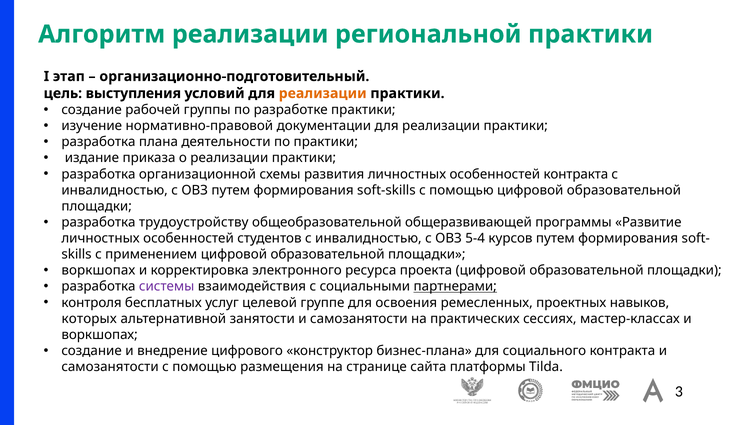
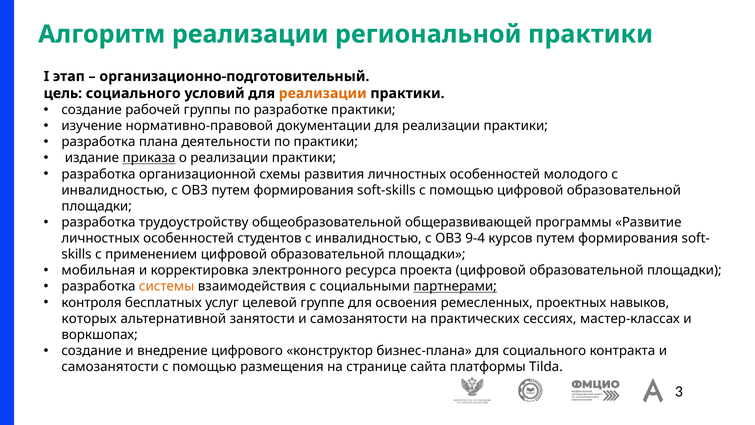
цель выступления: выступления -> социального
приказа underline: none -> present
особенностей контракта: контракта -> молодого
5-4: 5-4 -> 9-4
воркшопах at (98, 270): воркшопах -> мобильная
системы colour: purple -> orange
